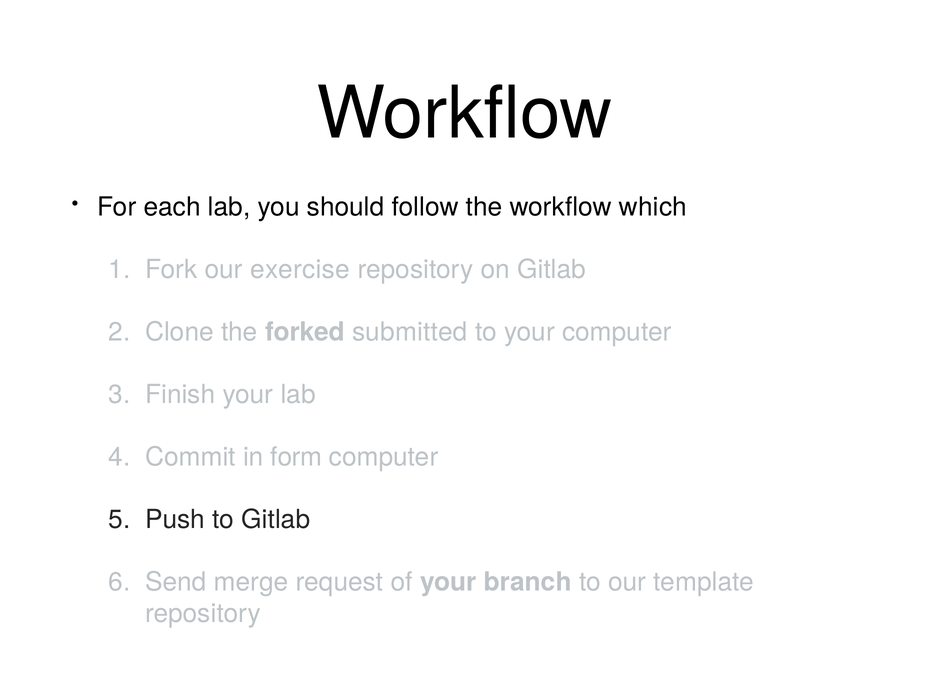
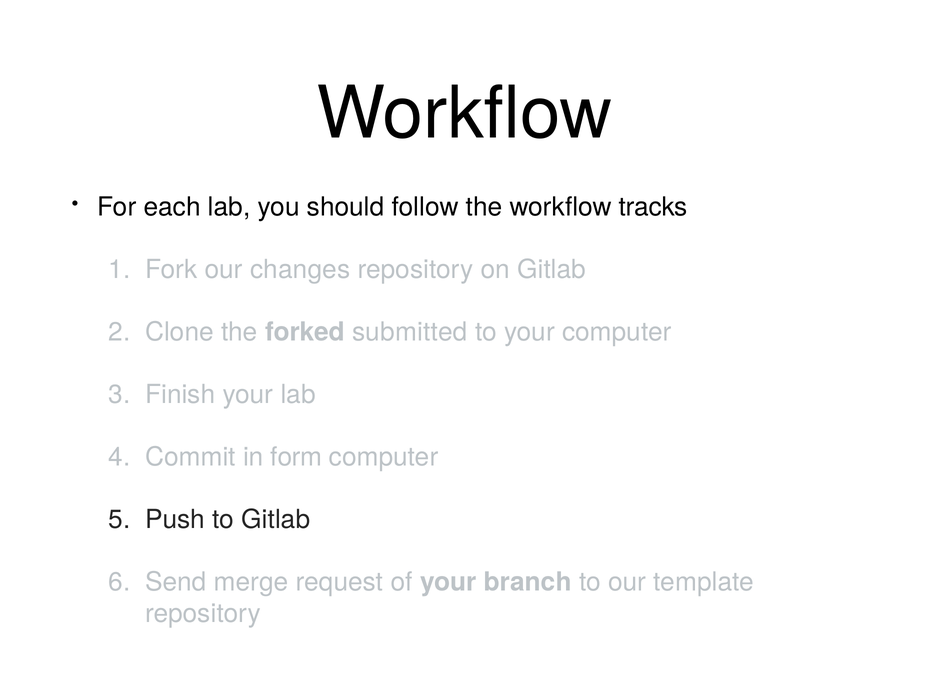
which: which -> tracks
exercise: exercise -> changes
